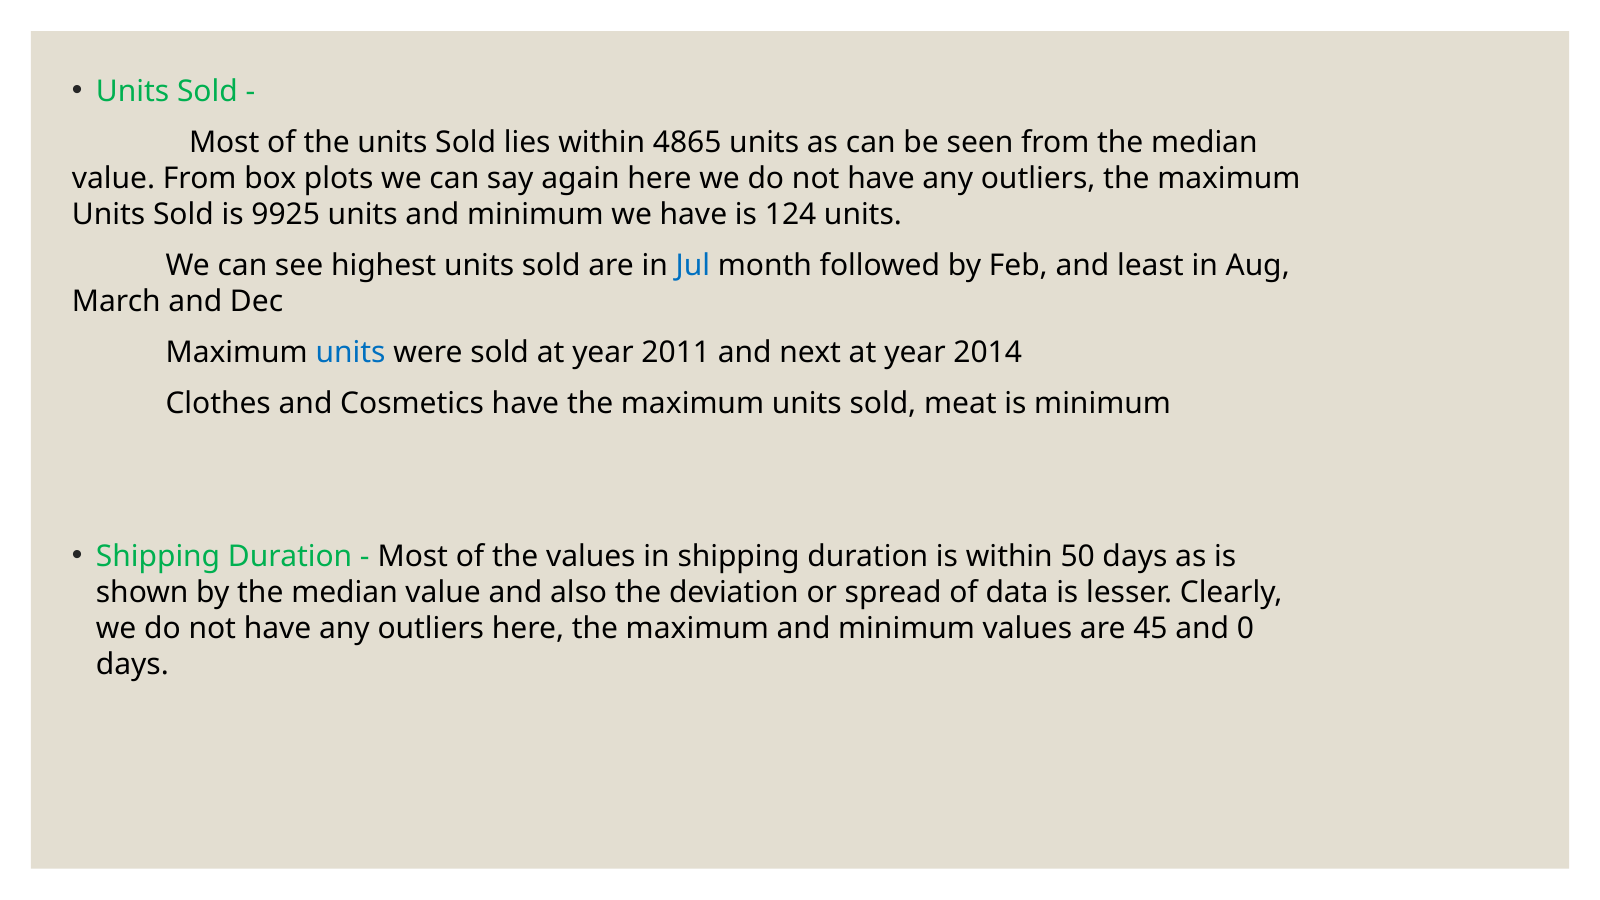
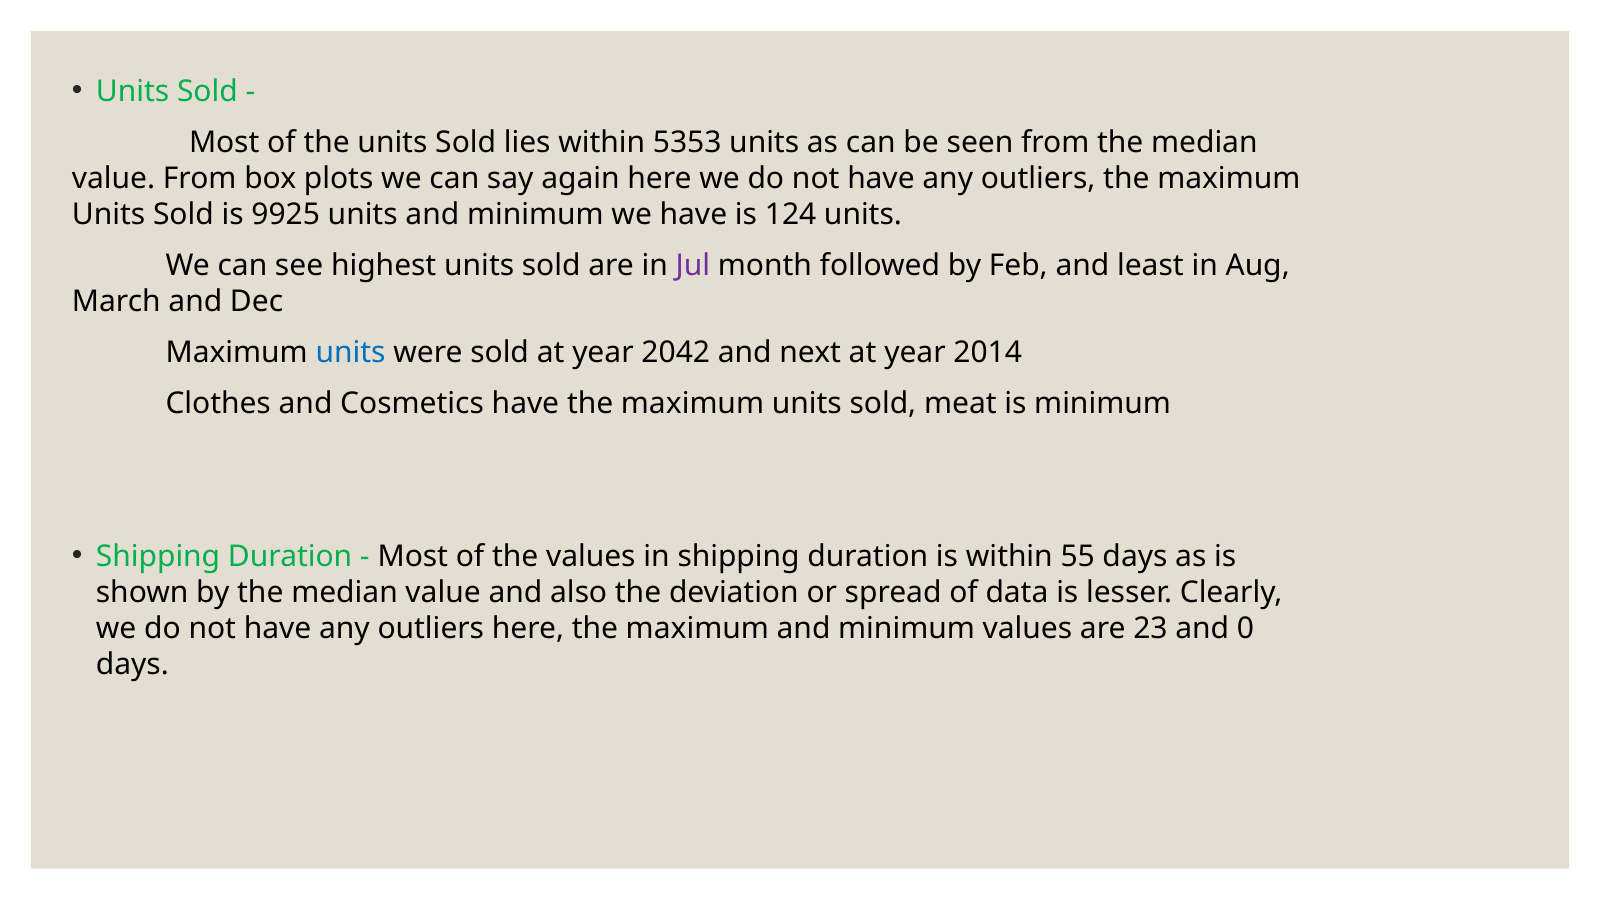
4865: 4865 -> 5353
Jul colour: blue -> purple
2011: 2011 -> 2042
50: 50 -> 55
45: 45 -> 23
